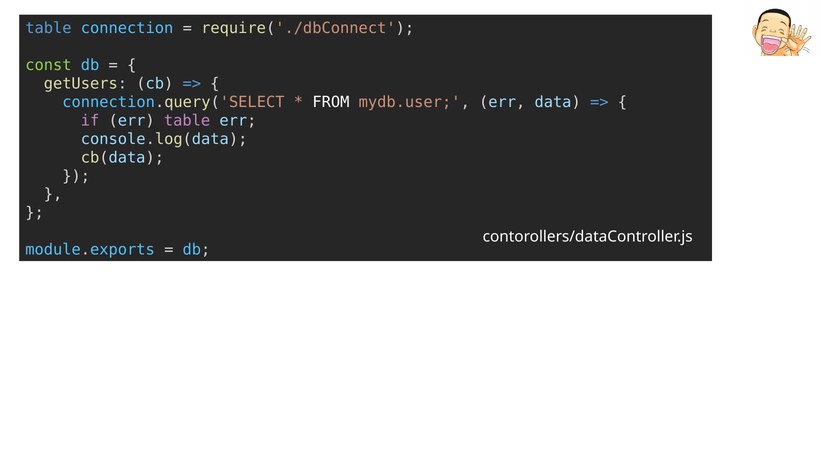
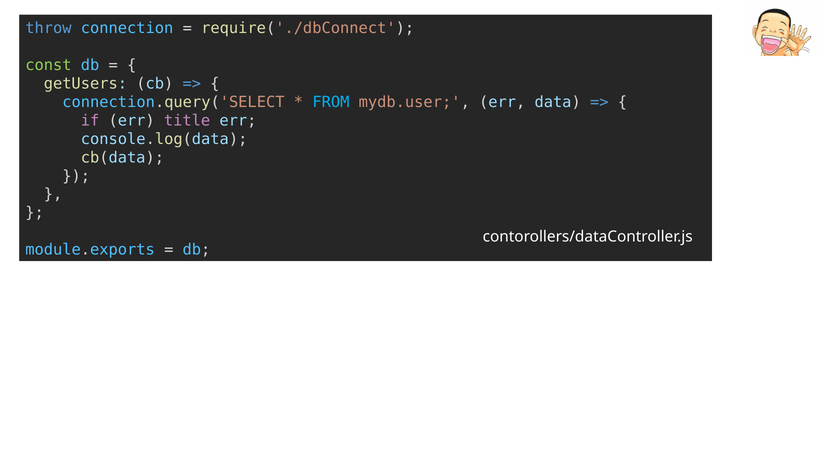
table at (48, 28): table -> throw
FROM colour: white -> light blue
err table: table -> title
